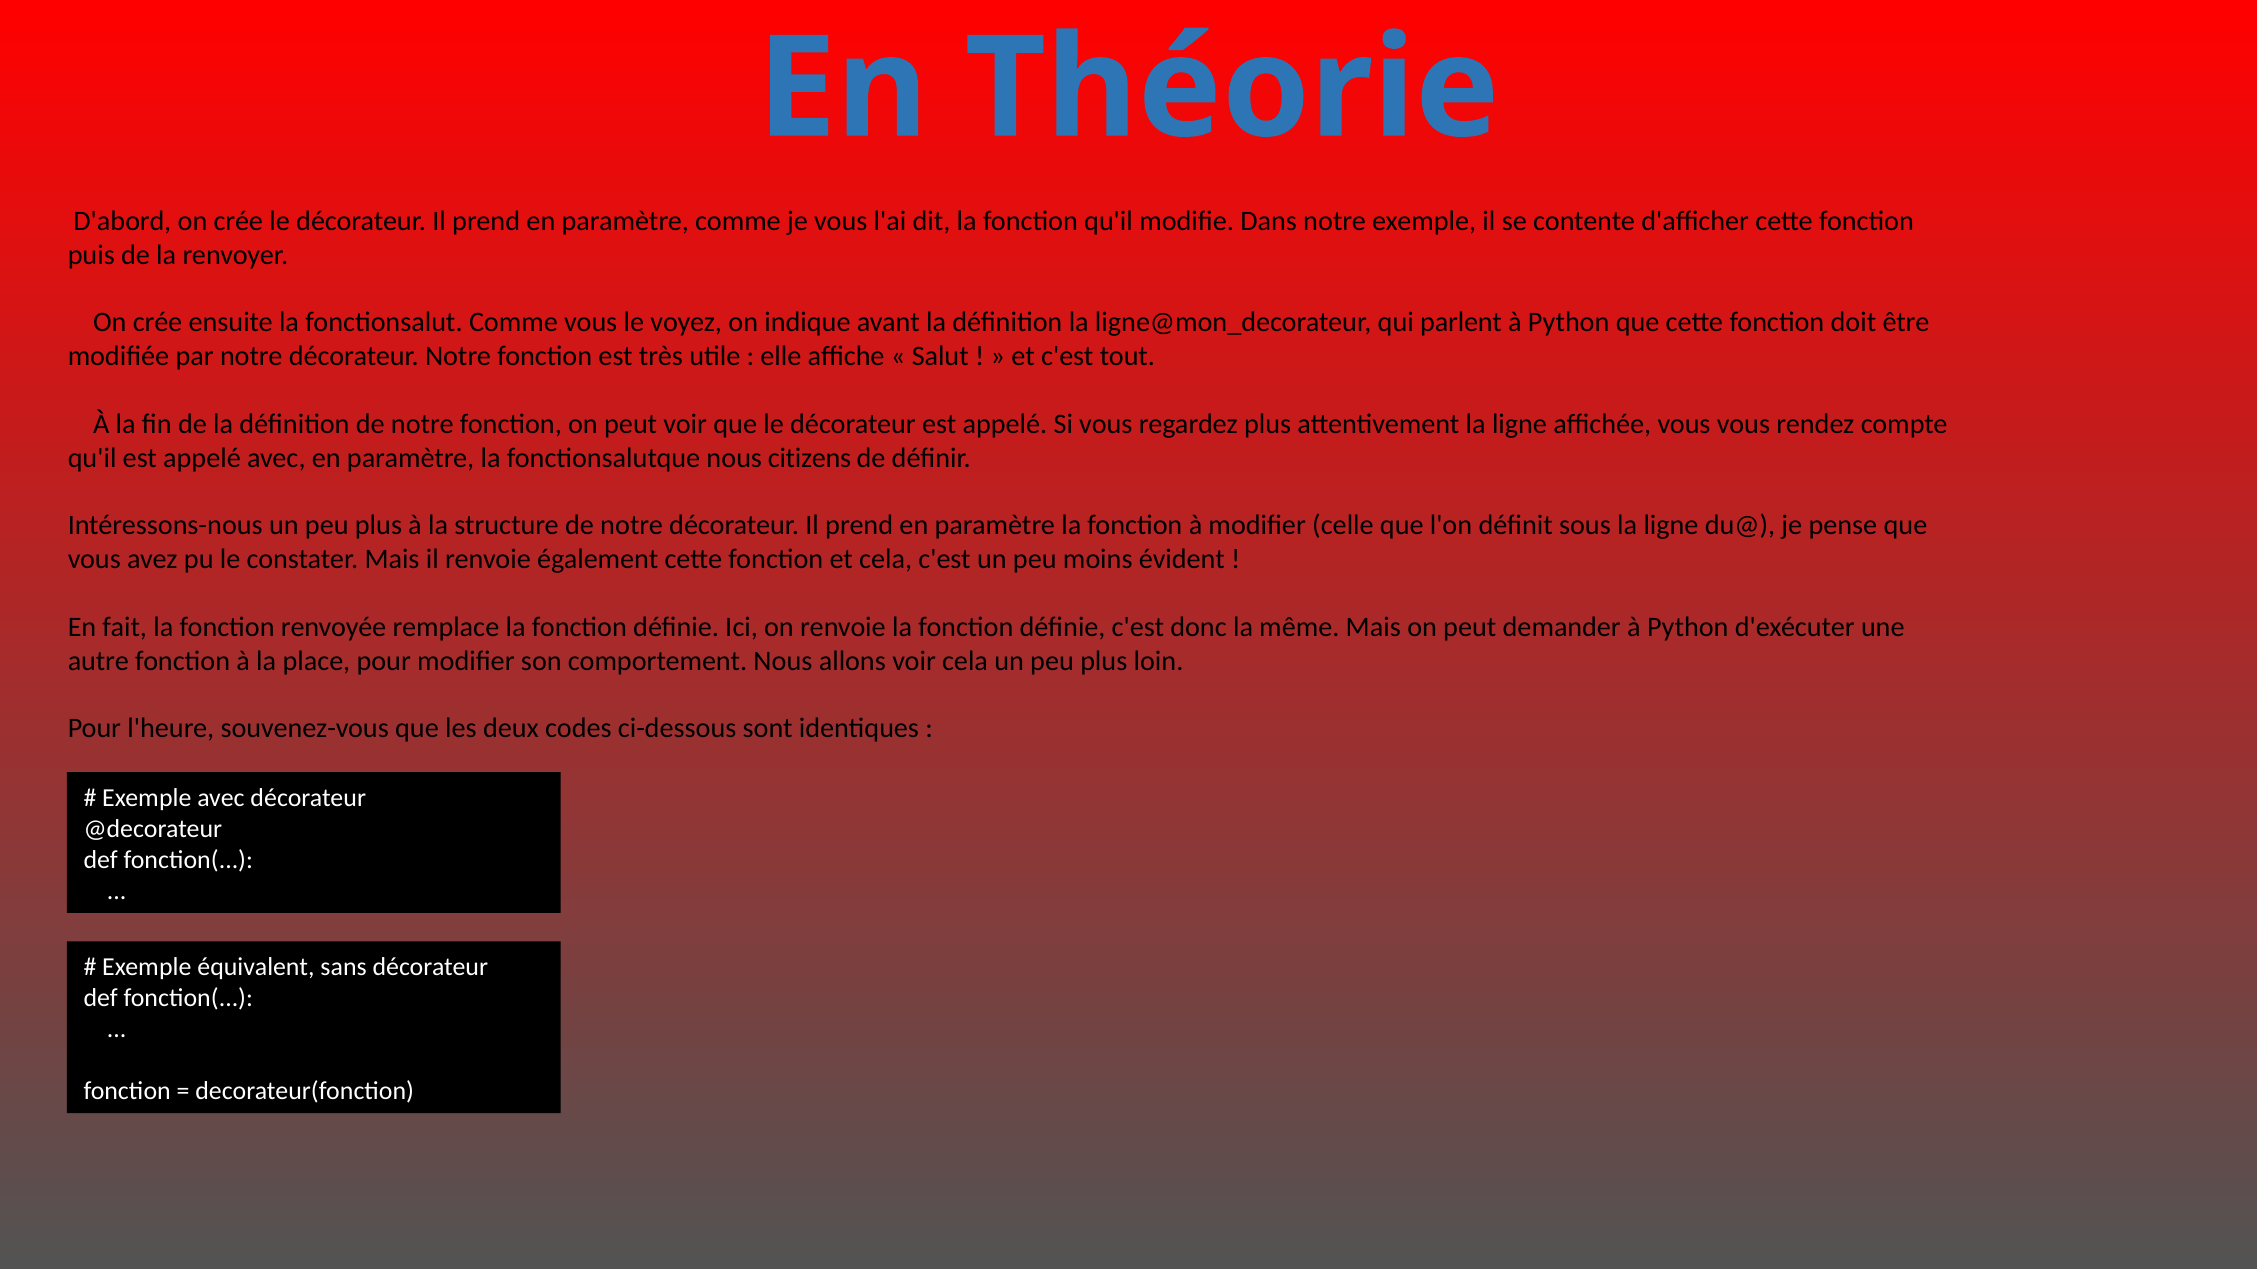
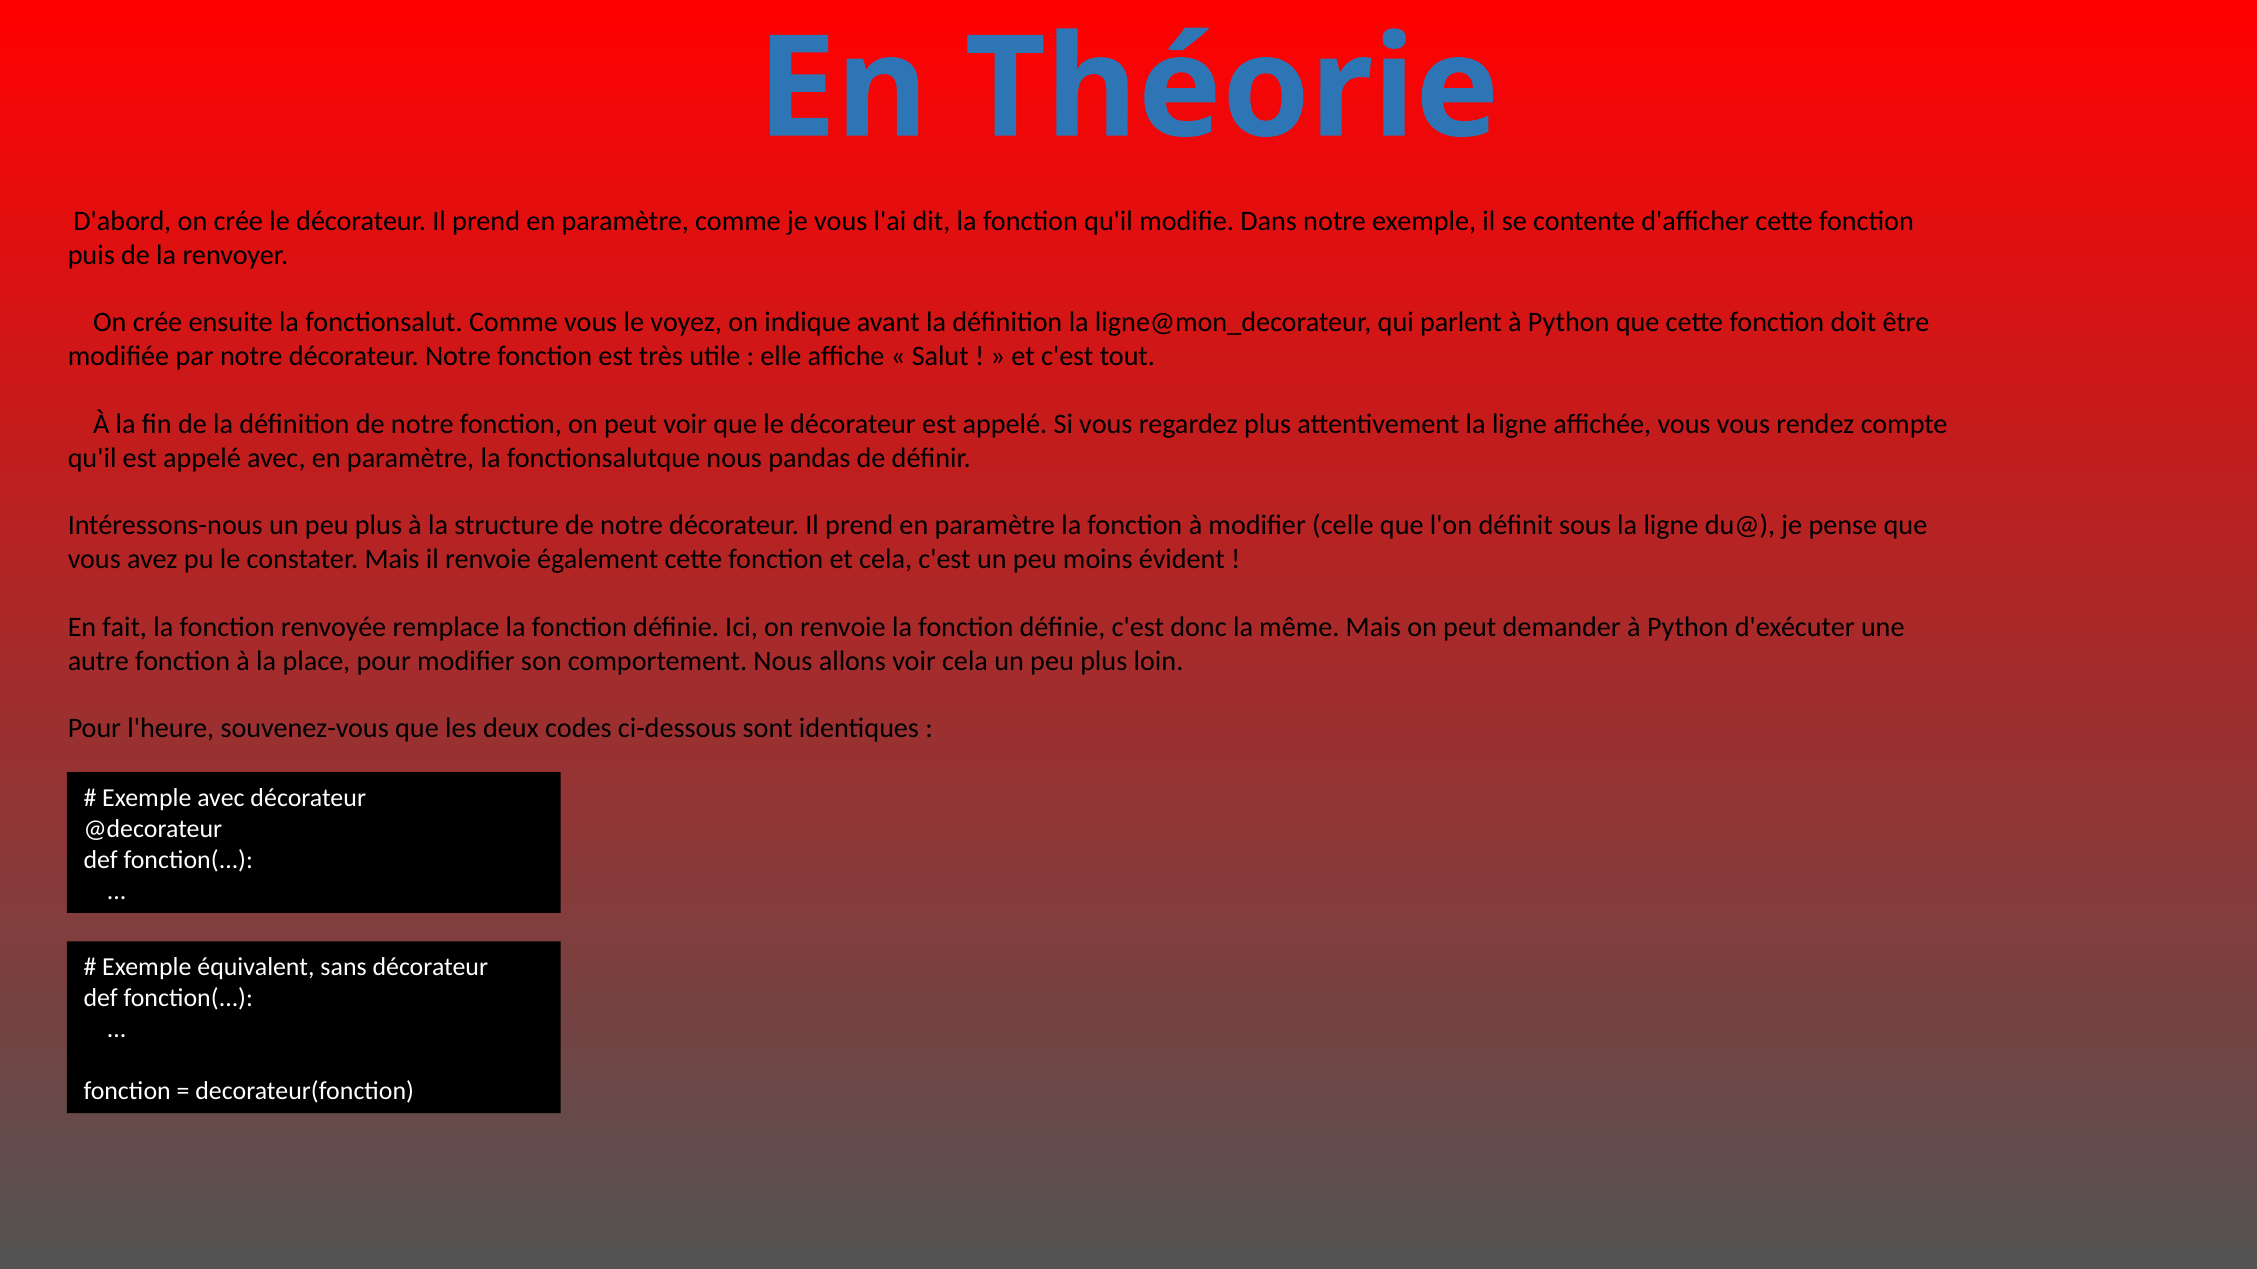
citizens: citizens -> pandas
